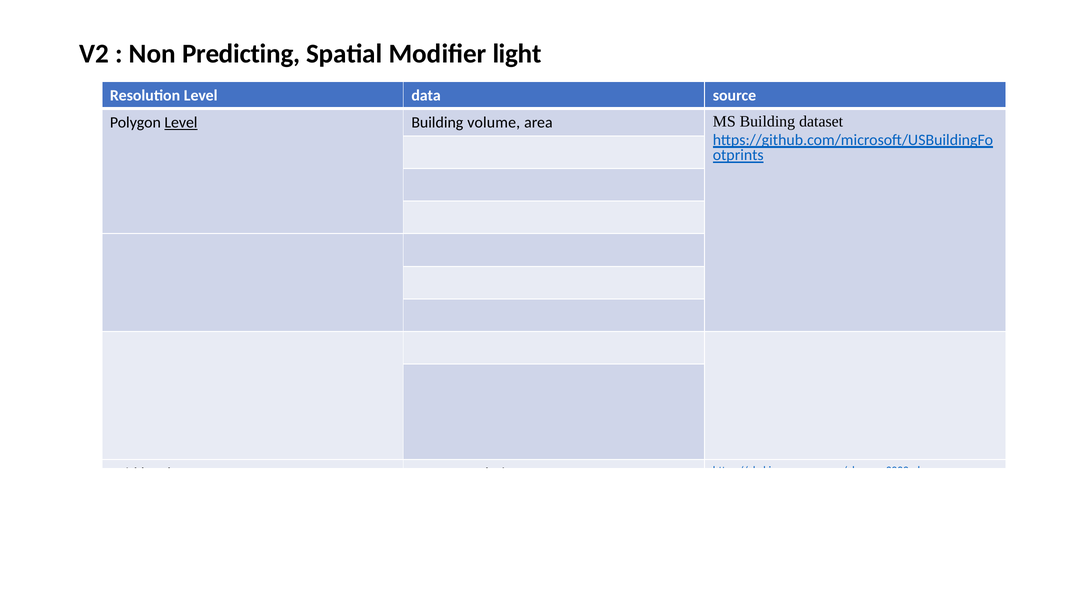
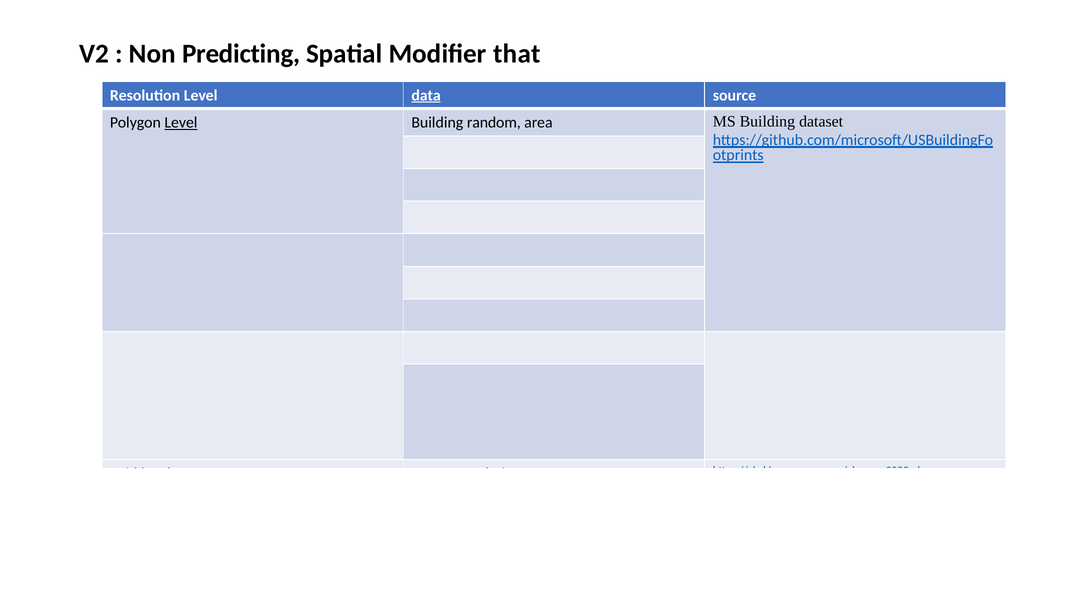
light: light -> that
data underline: none -> present
volume: volume -> random
